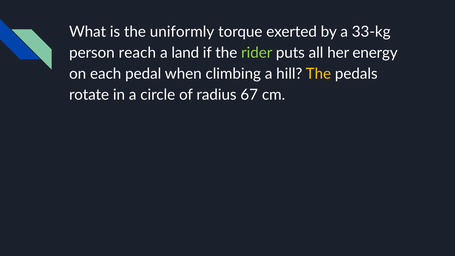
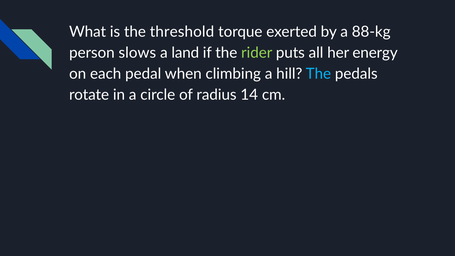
uniformly: uniformly -> threshold
33-kg: 33-kg -> 88-kg
reach: reach -> slows
The at (318, 74) colour: yellow -> light blue
67: 67 -> 14
